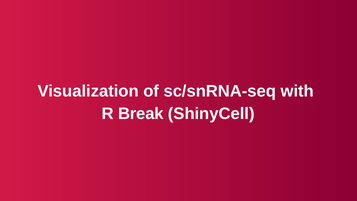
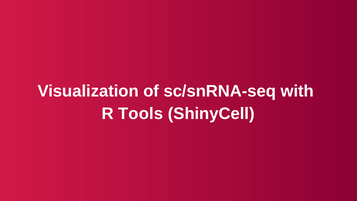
Break: Break -> Tools
